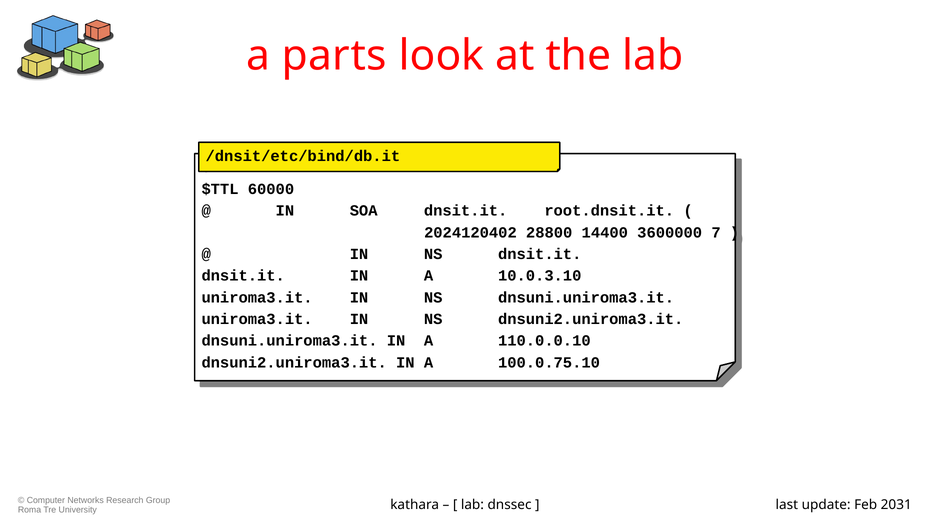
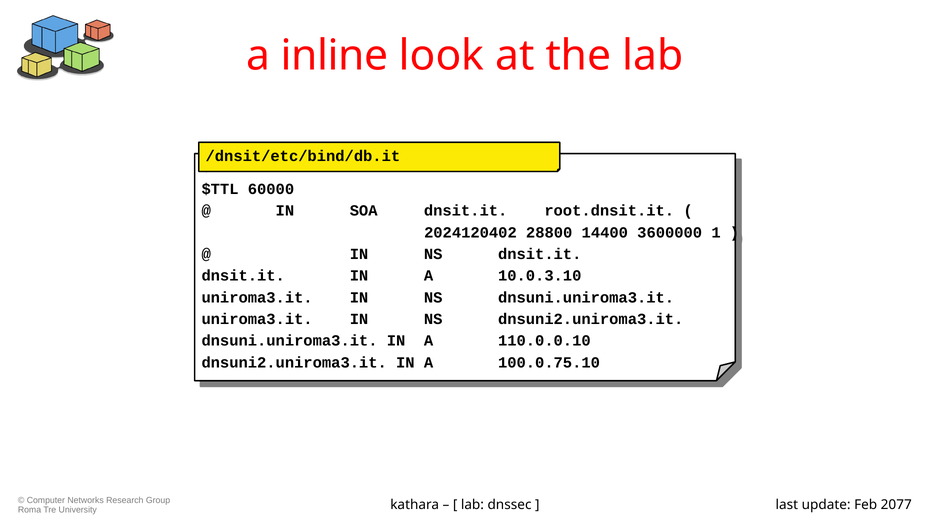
parts: parts -> inline
7: 7 -> 1
2031: 2031 -> 2077
